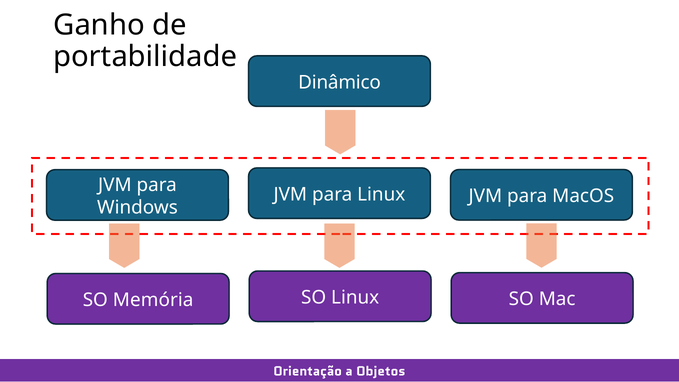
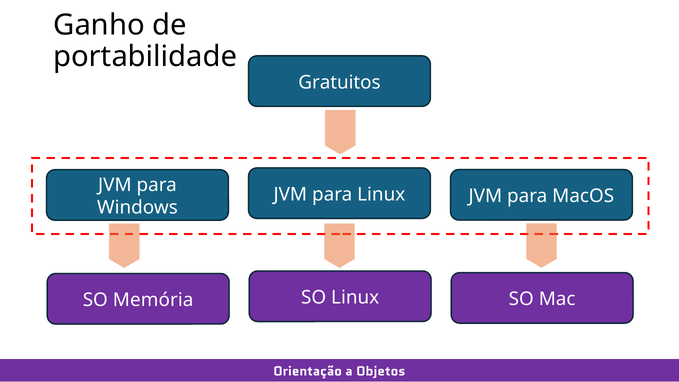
Dinâmico: Dinâmico -> Gratuitos
